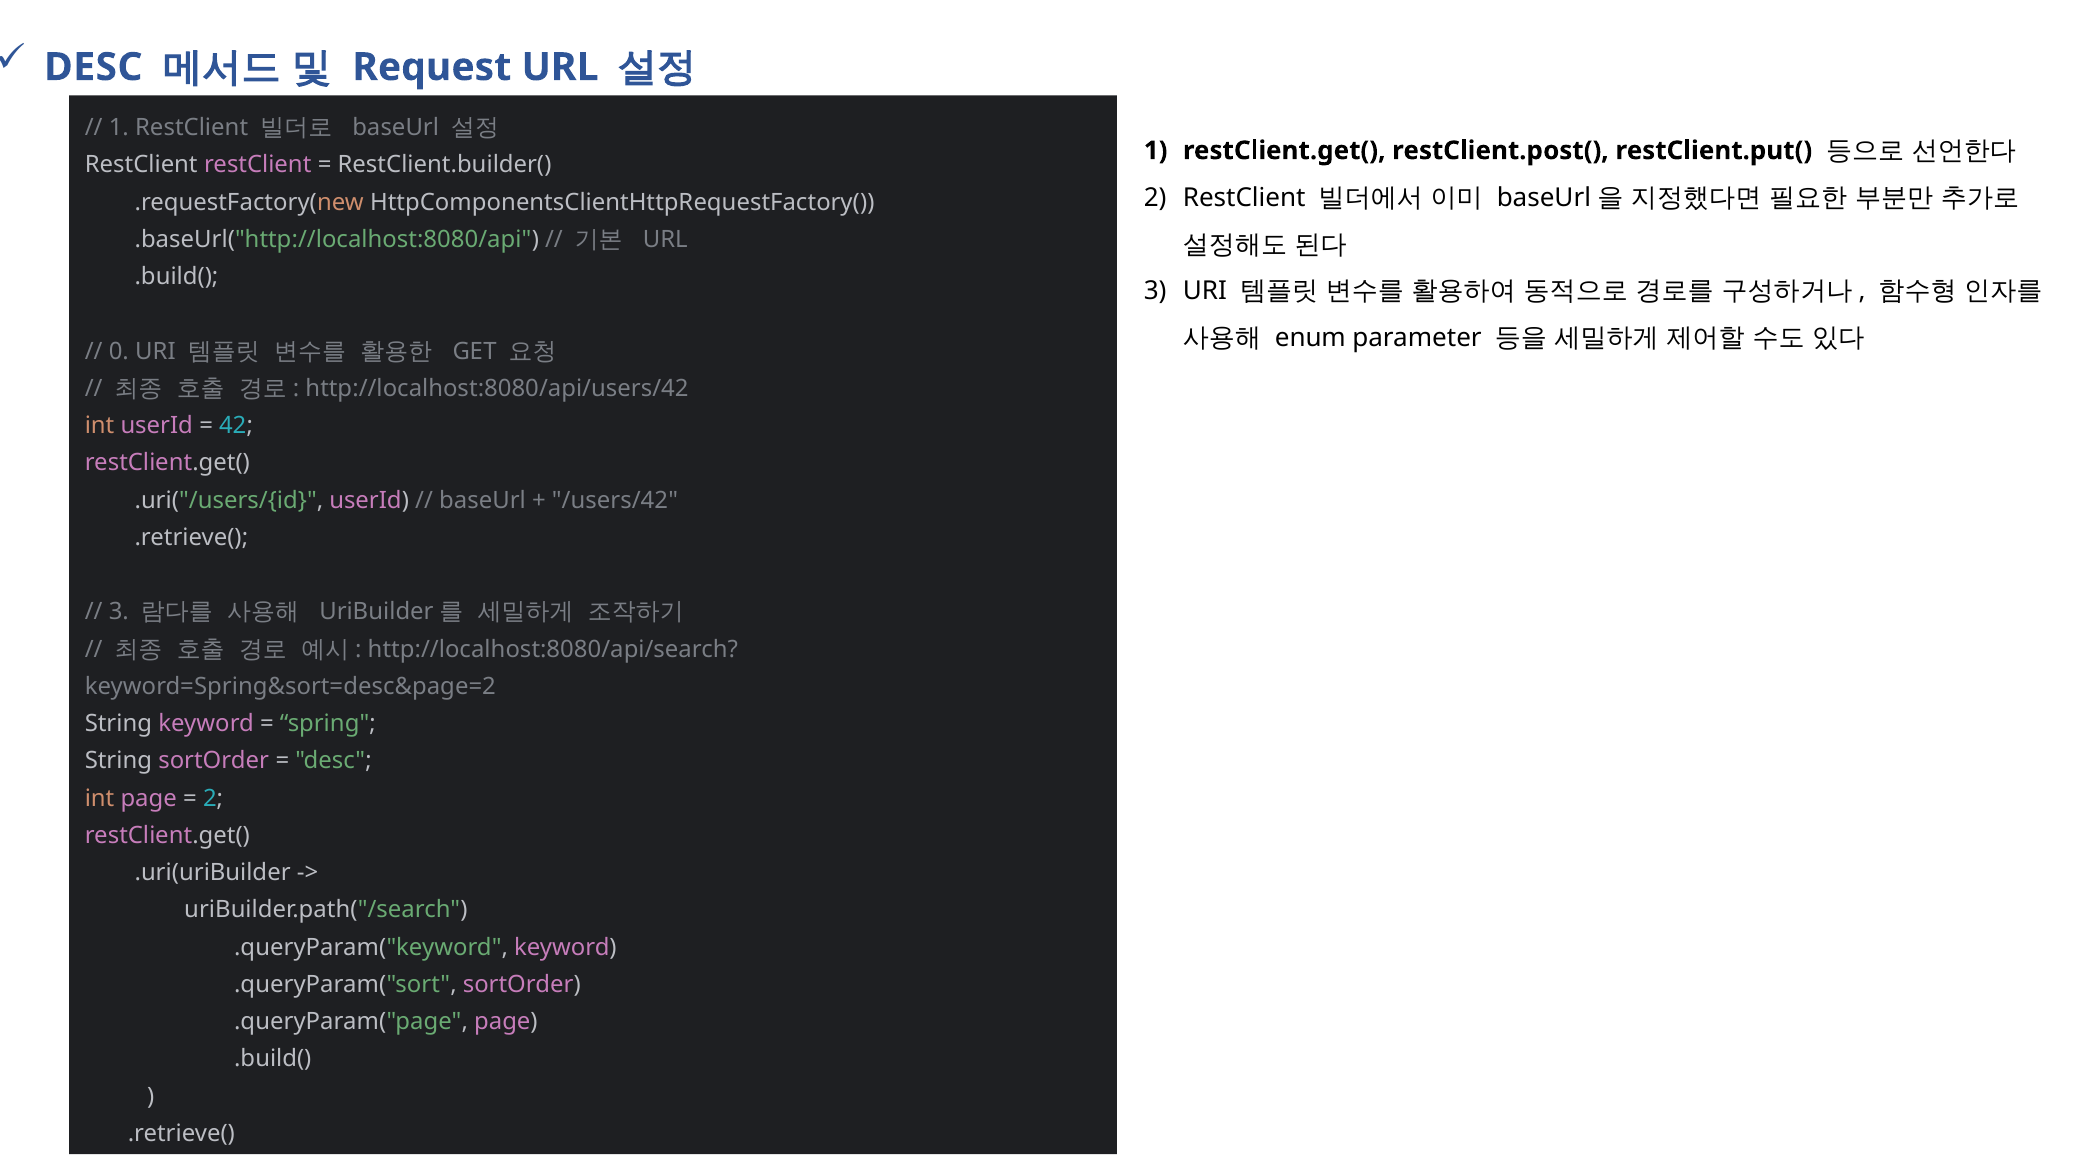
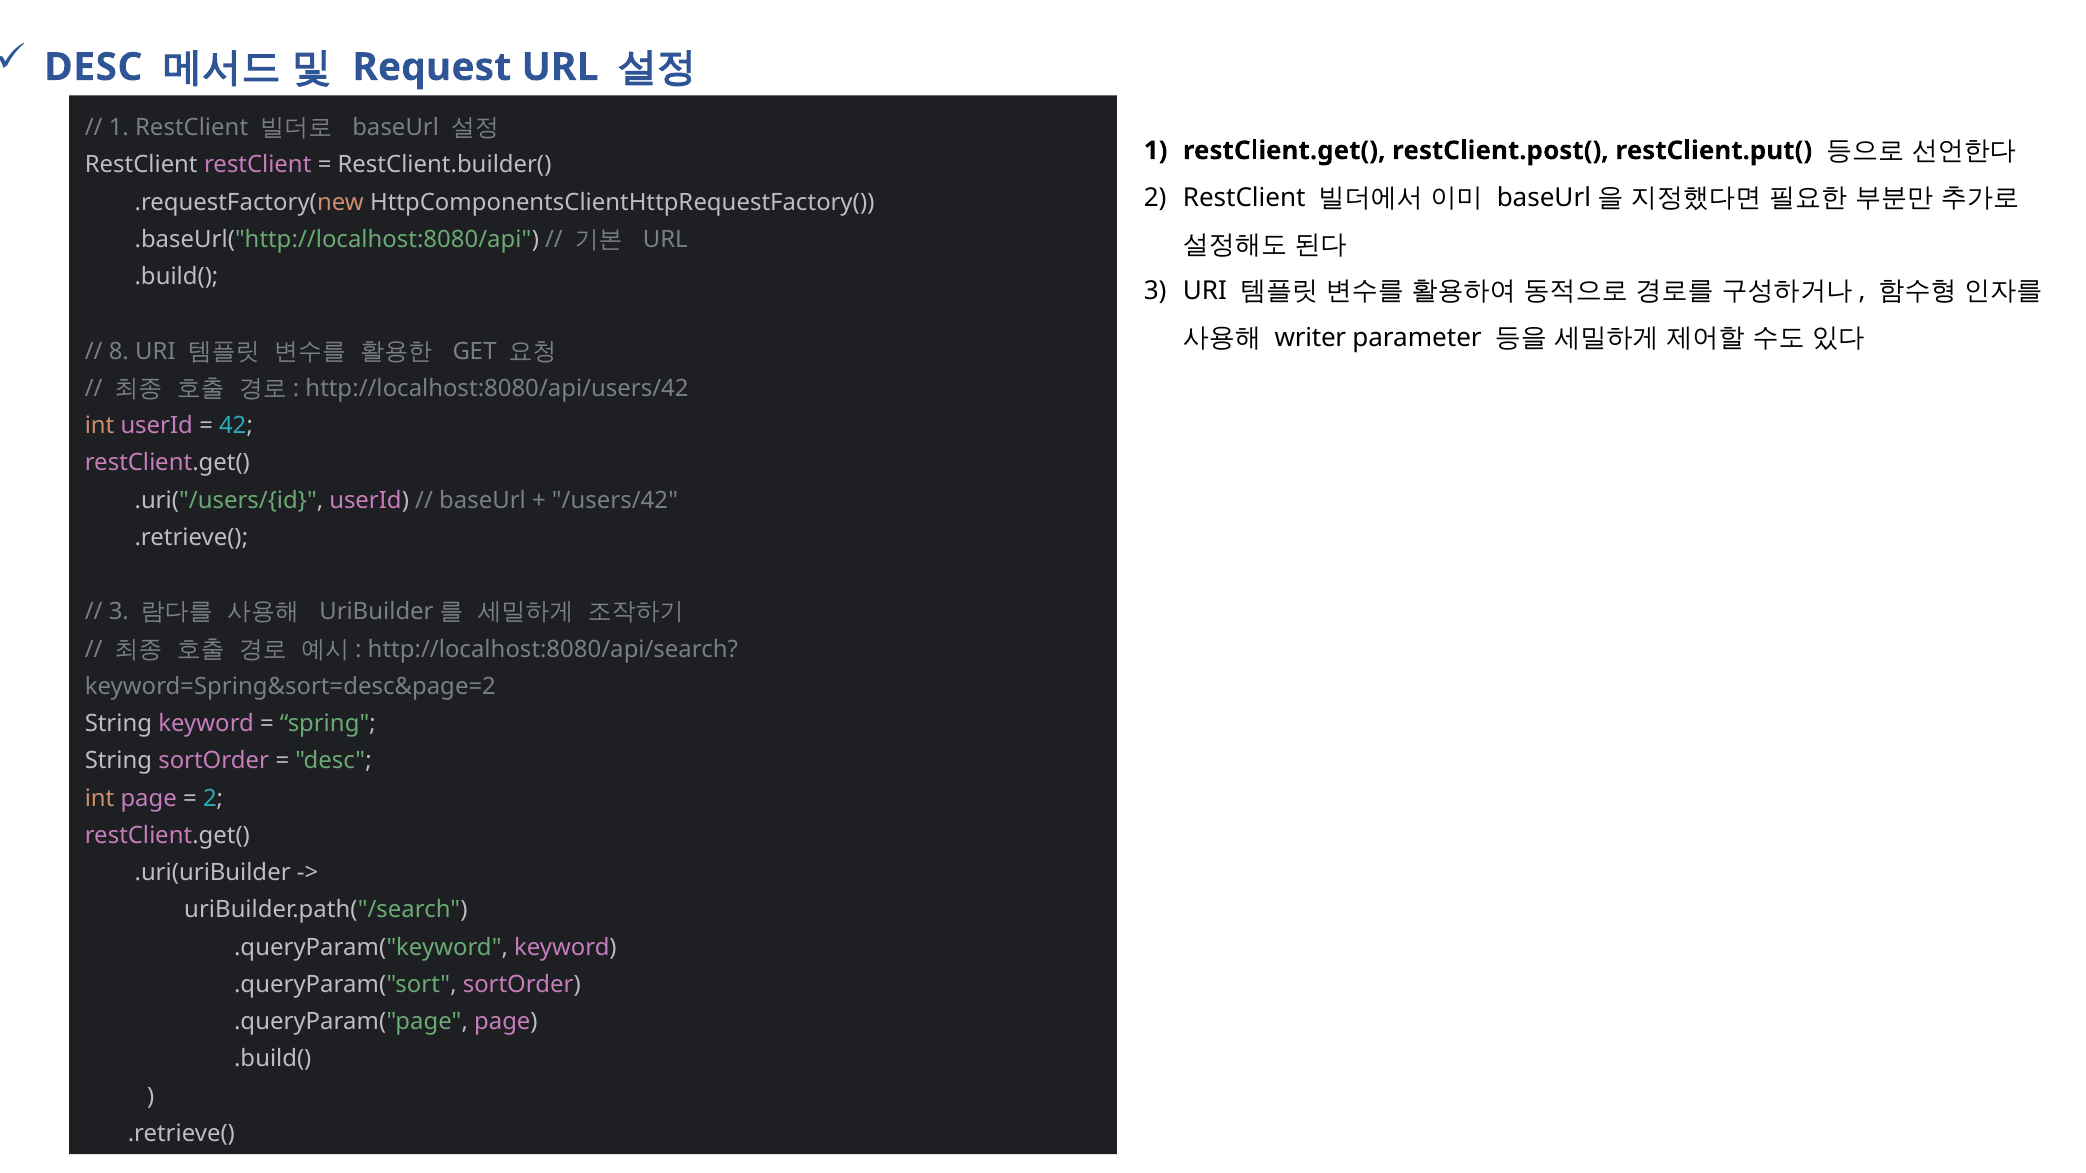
enum: enum -> writer
0: 0 -> 8
